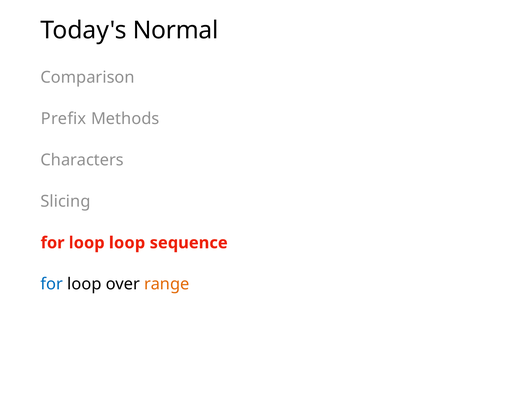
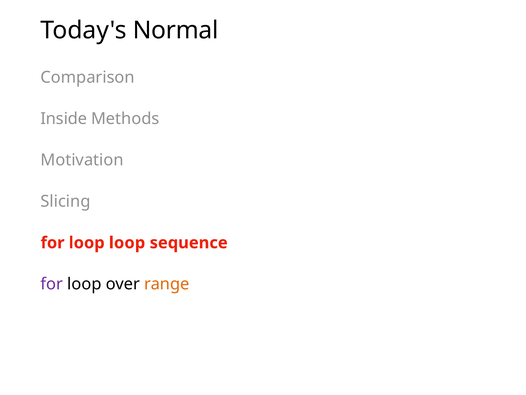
Prefix: Prefix -> Inside
Characters: Characters -> Motivation
for at (52, 284) colour: blue -> purple
